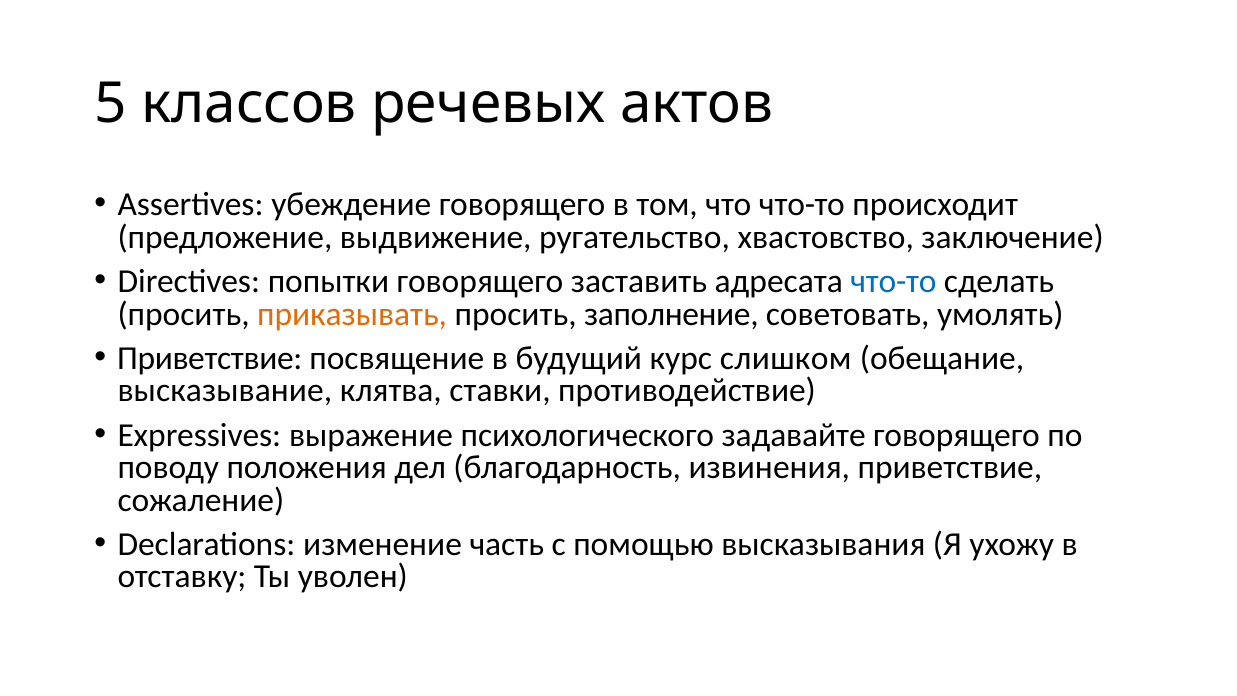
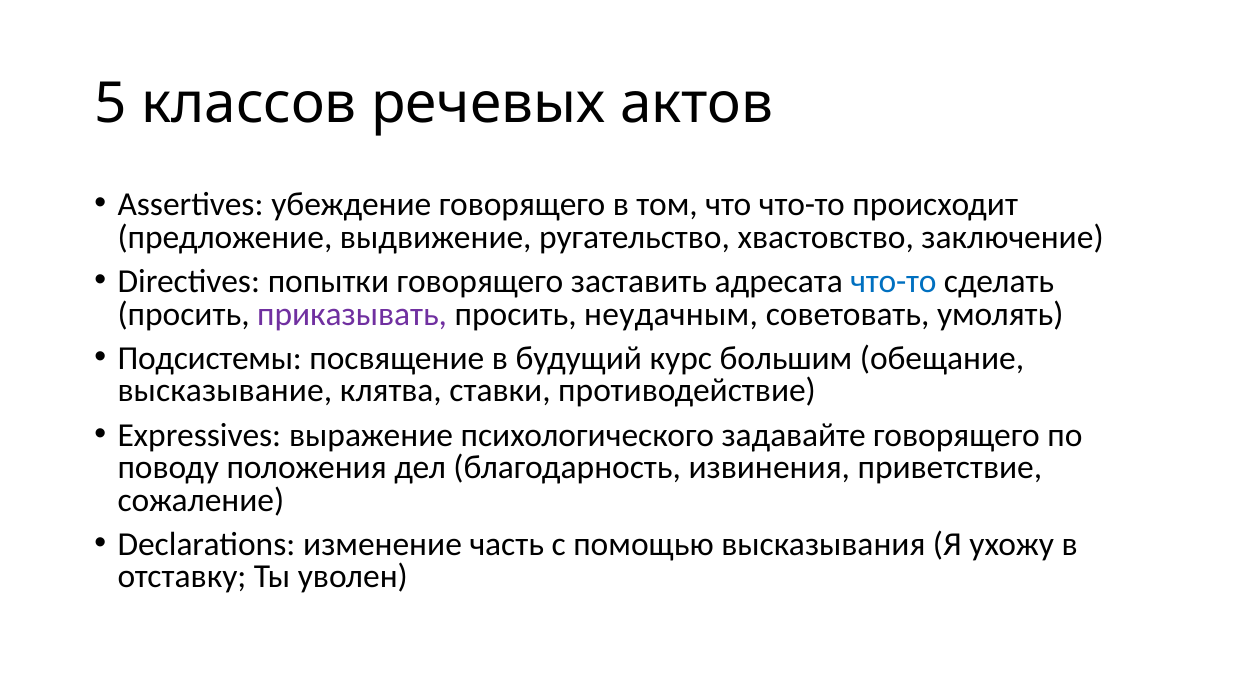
приказывать colour: orange -> purple
заполнение: заполнение -> неудачным
Приветствие at (210, 358): Приветствие -> Подсистемы
слишком: слишком -> большим
